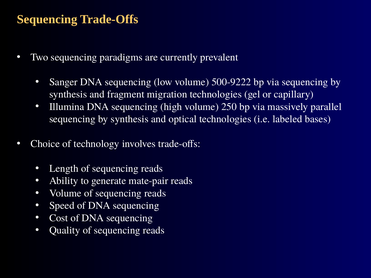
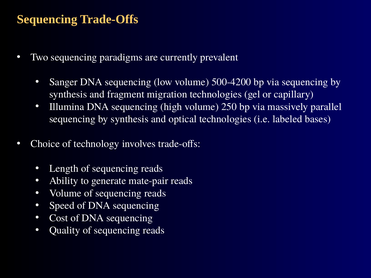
500-9222: 500-9222 -> 500-4200
